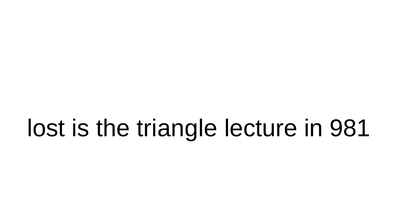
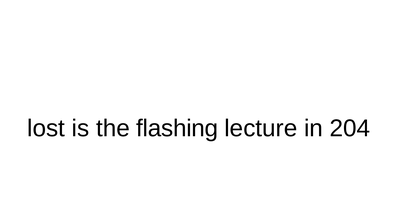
triangle: triangle -> flashing
981: 981 -> 204
